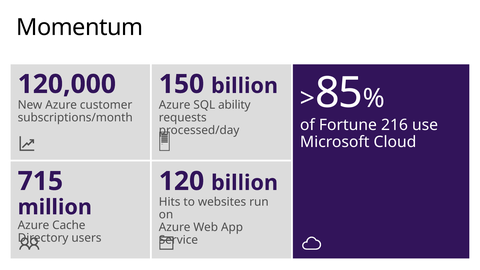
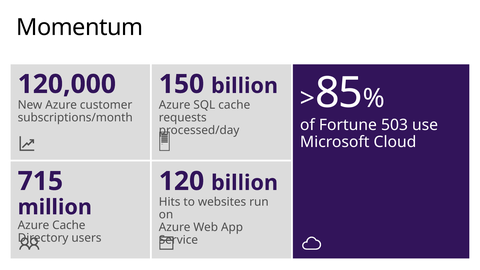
SQL ability: ability -> cache
216: 216 -> 503
